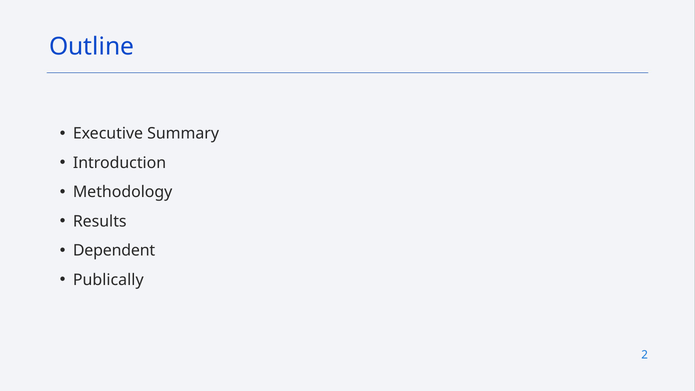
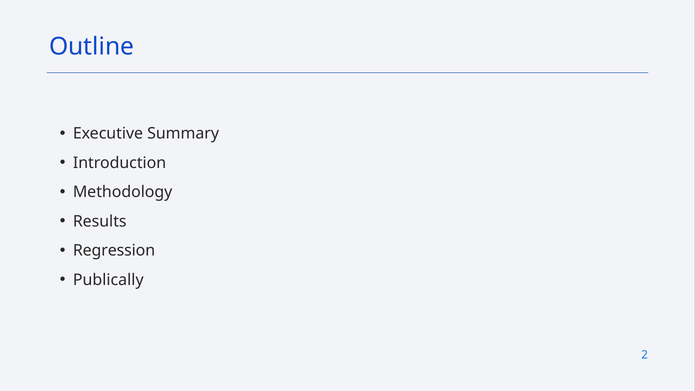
Dependent: Dependent -> Regression
